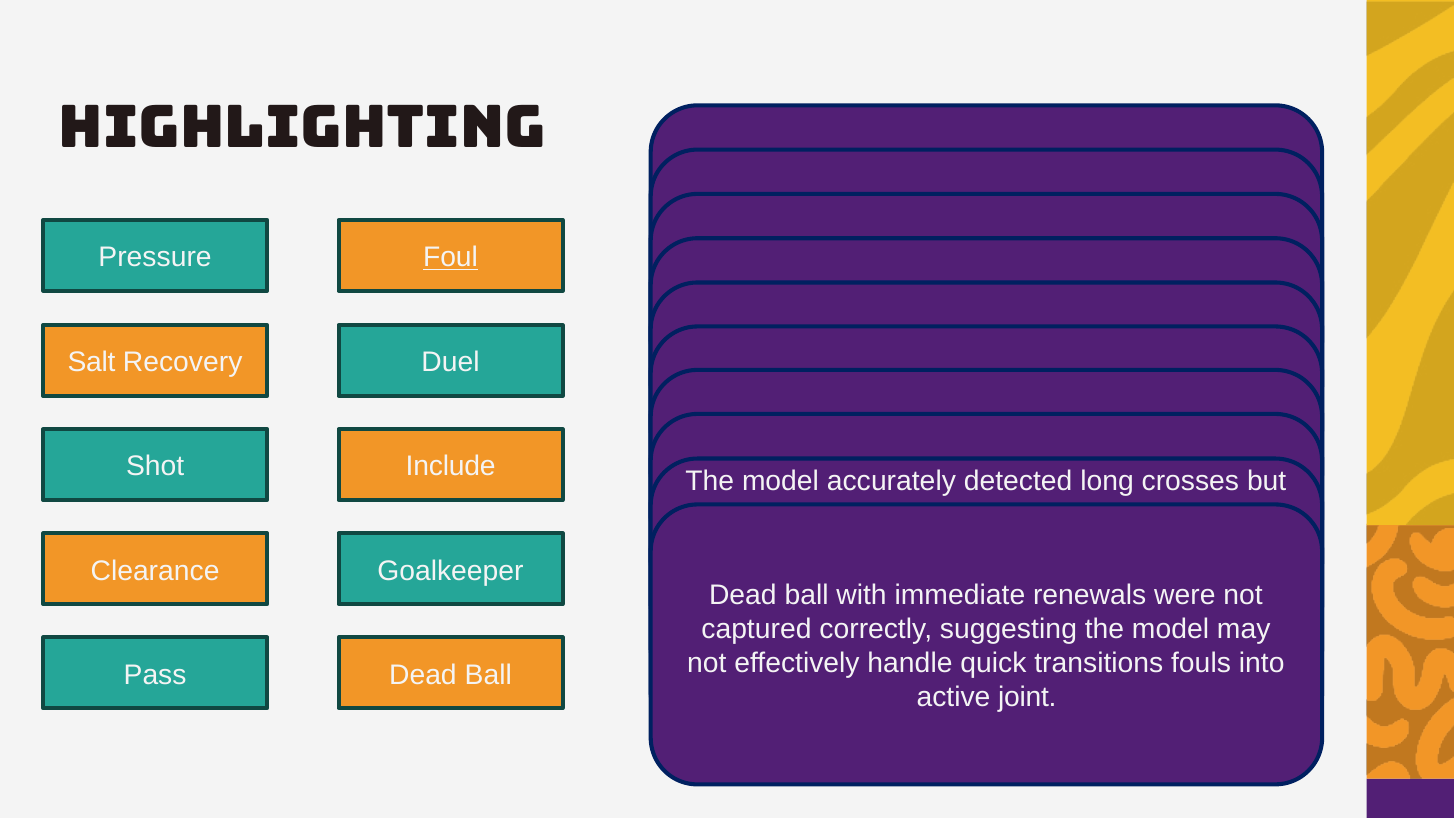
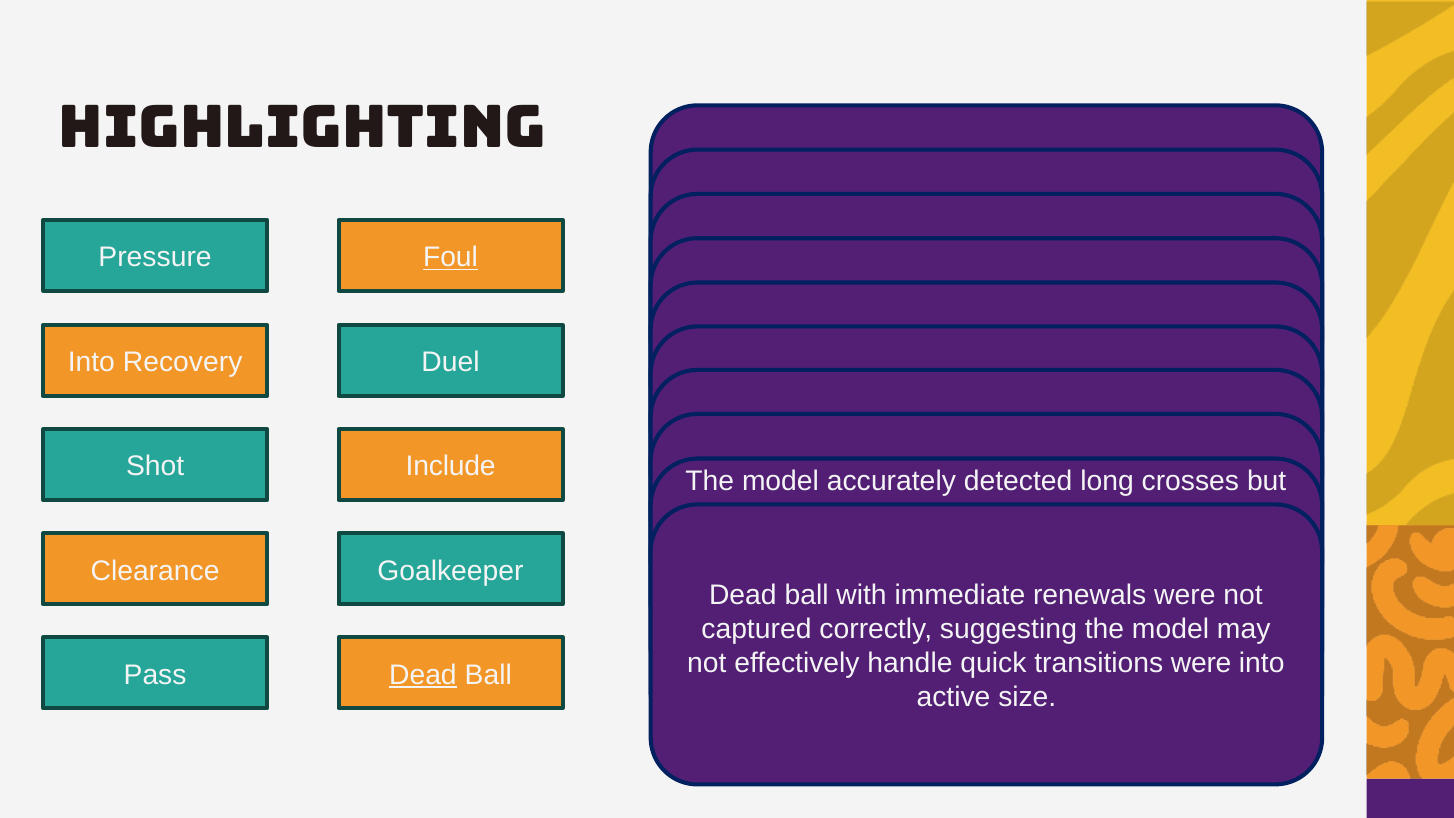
Salt at (92, 362): Salt -> Into
fouls at (1201, 663): fouls -> were
Dead at (423, 675) underline: none -> present
joint at (1027, 697): joint -> size
